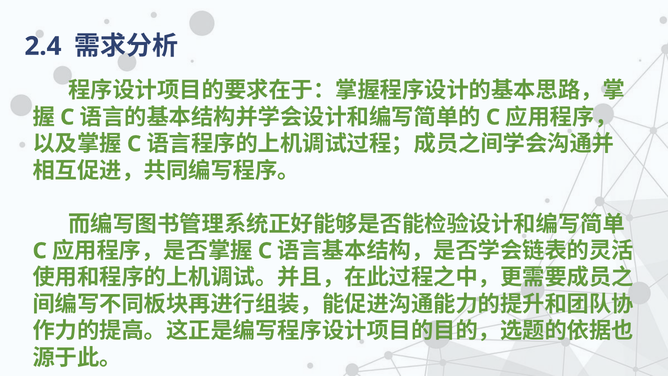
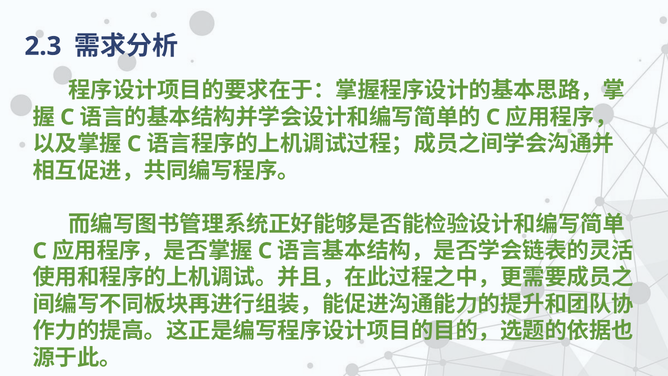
2.4: 2.4 -> 2.3
